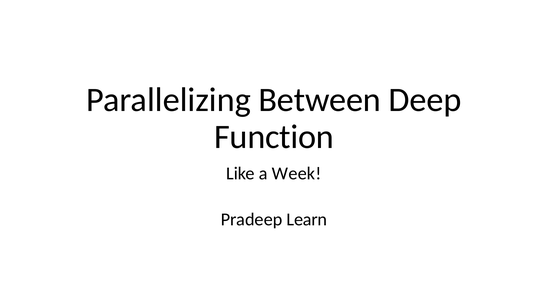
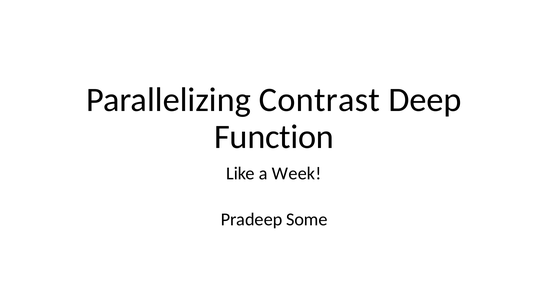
Between: Between -> Contrast
Learn: Learn -> Some
